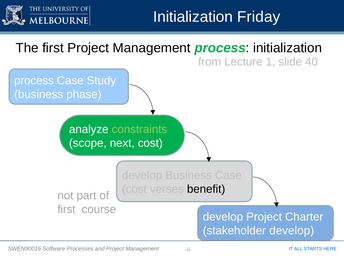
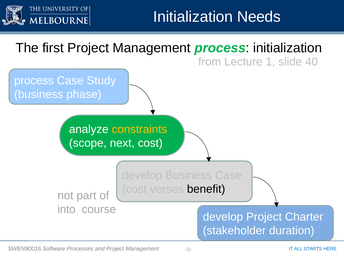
Friday: Friday -> Needs
constraints colour: light green -> yellow
first at (66, 209): first -> into
stakeholder develop: develop -> duration
